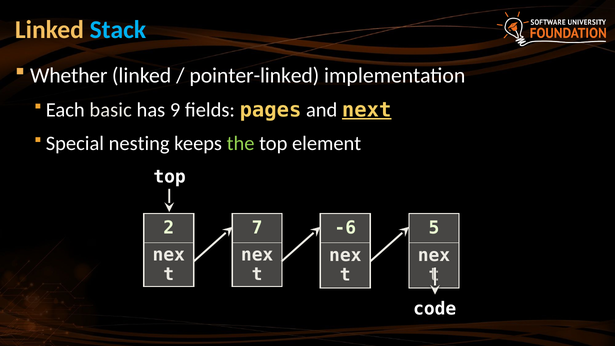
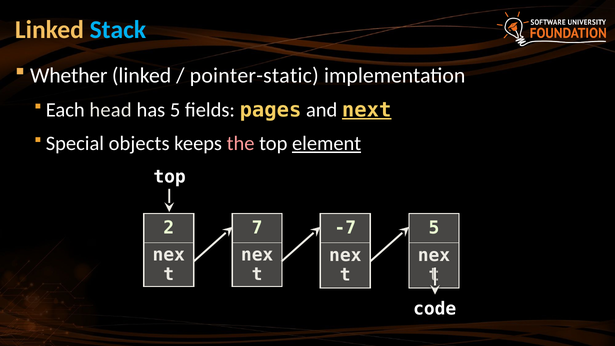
pointer-linked: pointer-linked -> pointer-static
basic: basic -> head
has 9: 9 -> 5
nesting: nesting -> objects
the colour: light green -> pink
element underline: none -> present
-6: -6 -> -7
